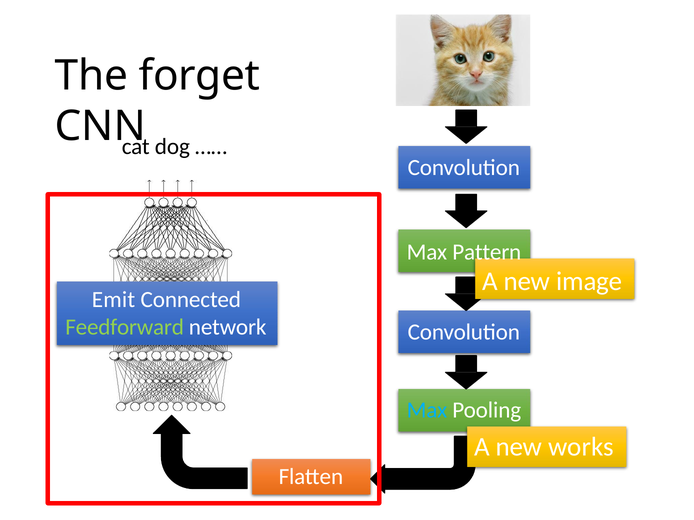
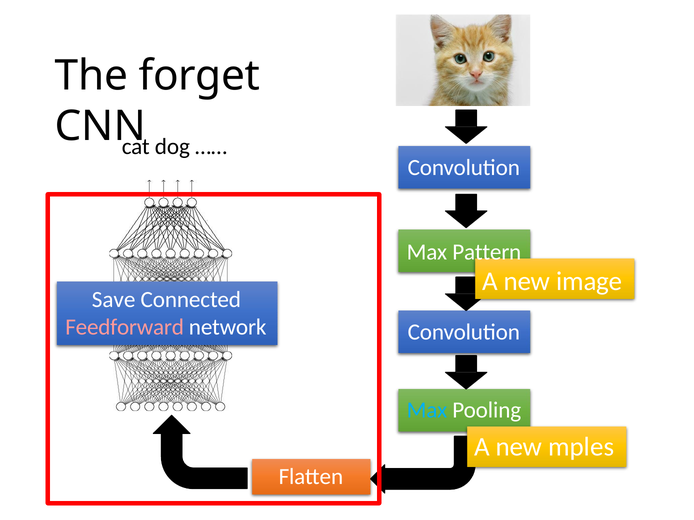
Emit: Emit -> Save
Feedforward colour: light green -> pink
works: works -> mples
